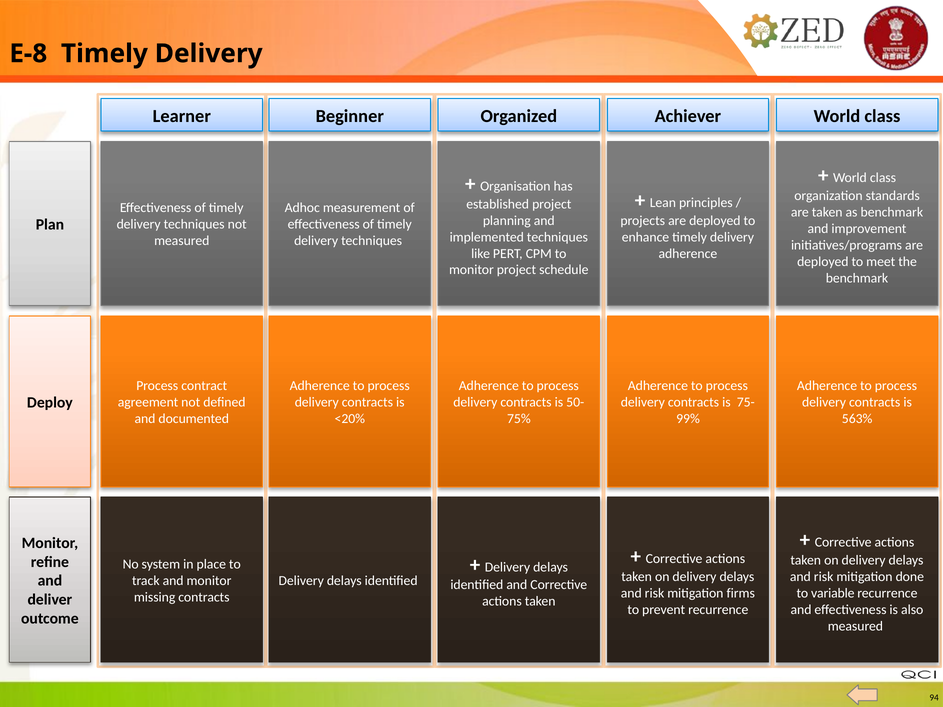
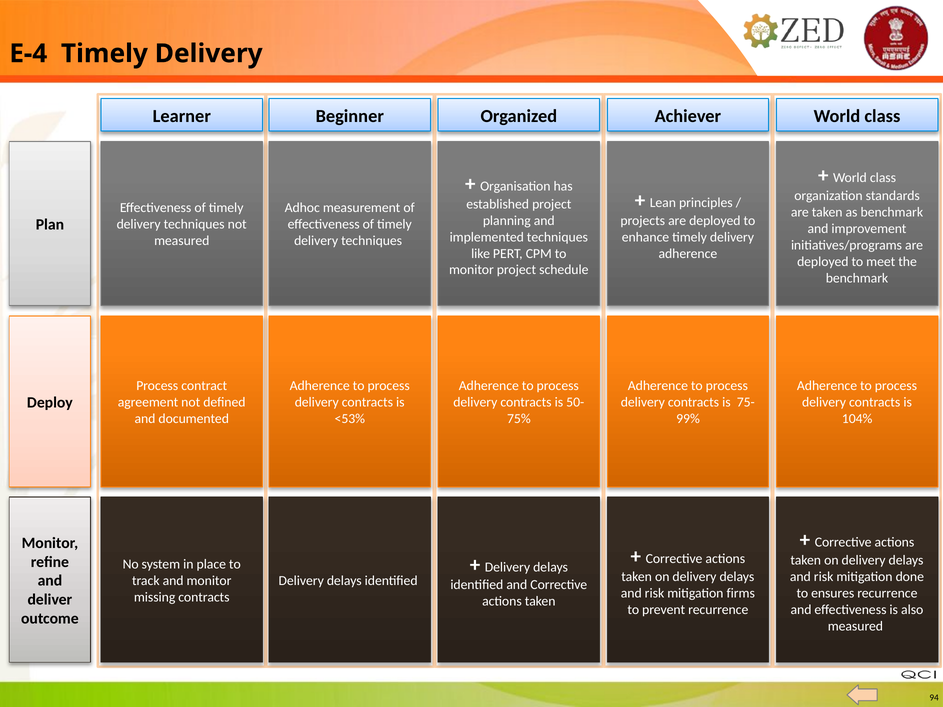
E-8: E-8 -> E-4
<20%: <20% -> <53%
563%: 563% -> 104%
variable: variable -> ensures
